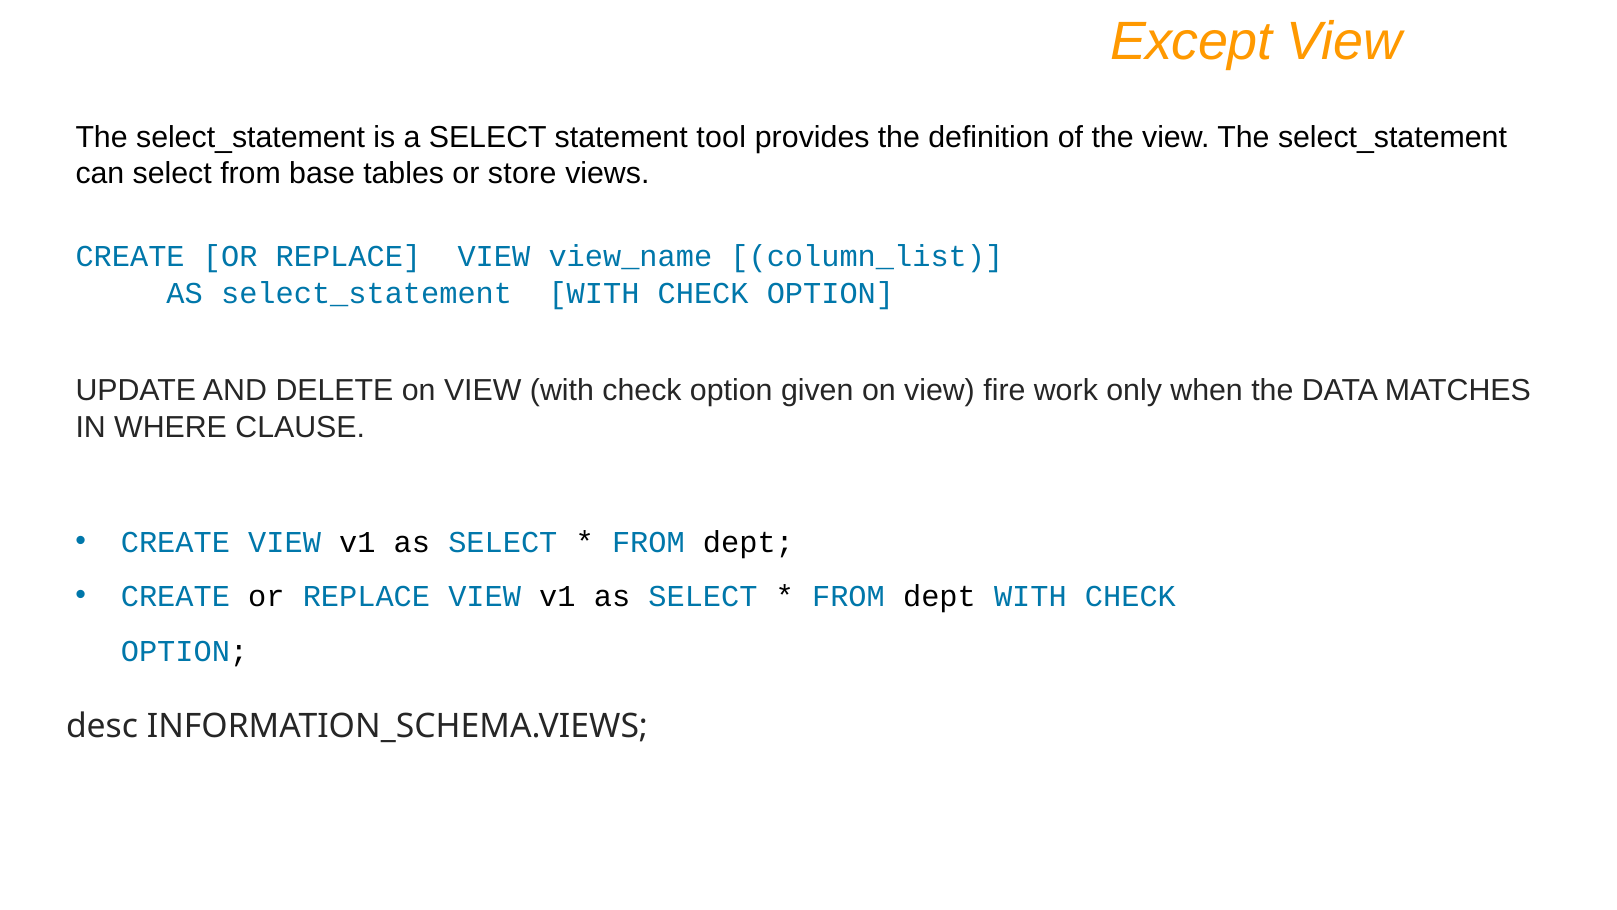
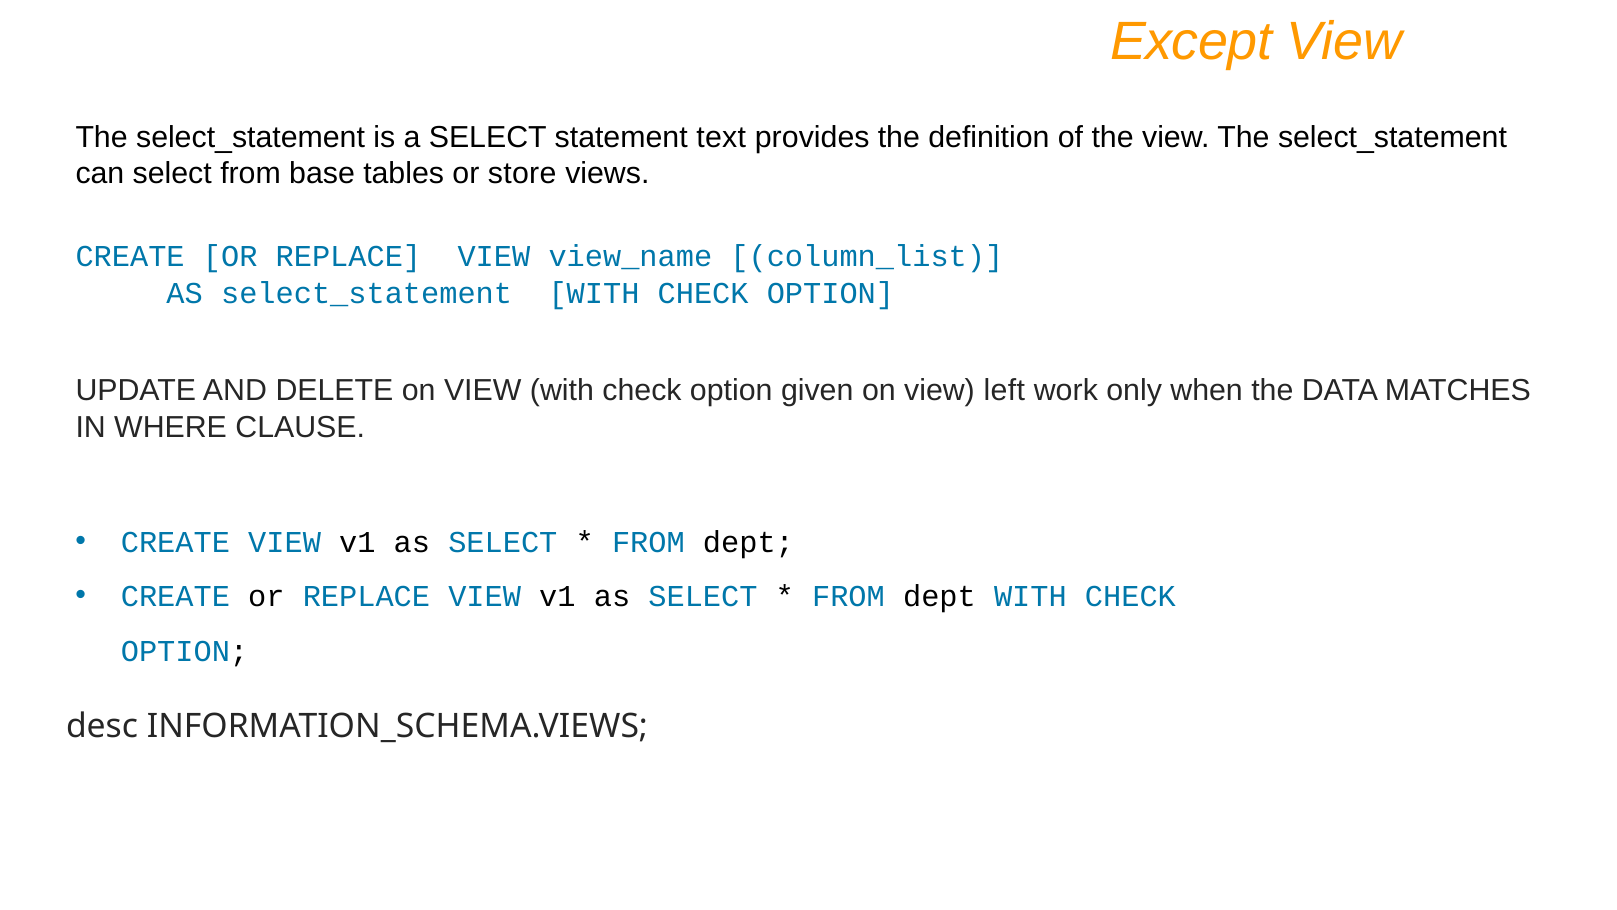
tool: tool -> text
fire: fire -> left
